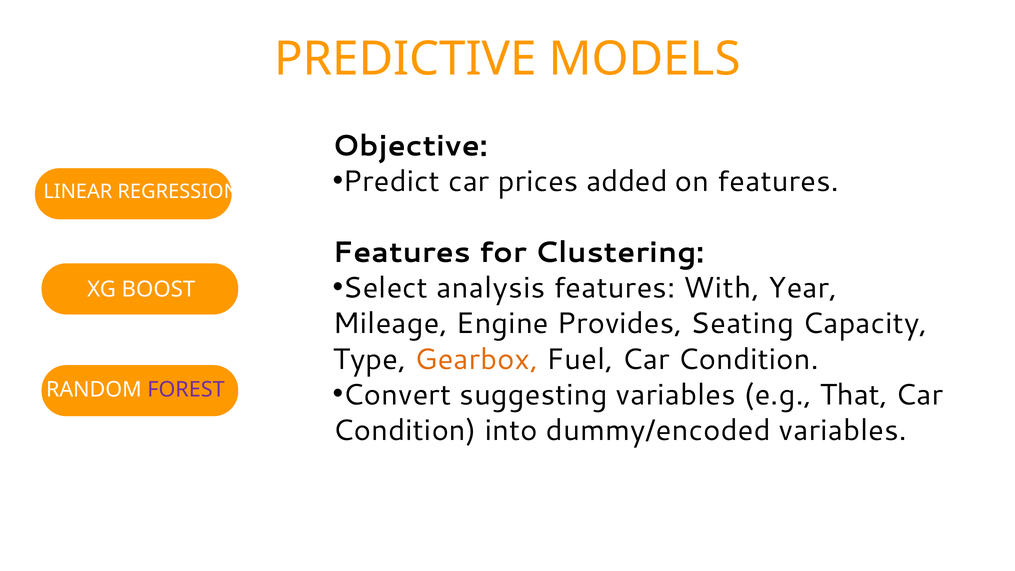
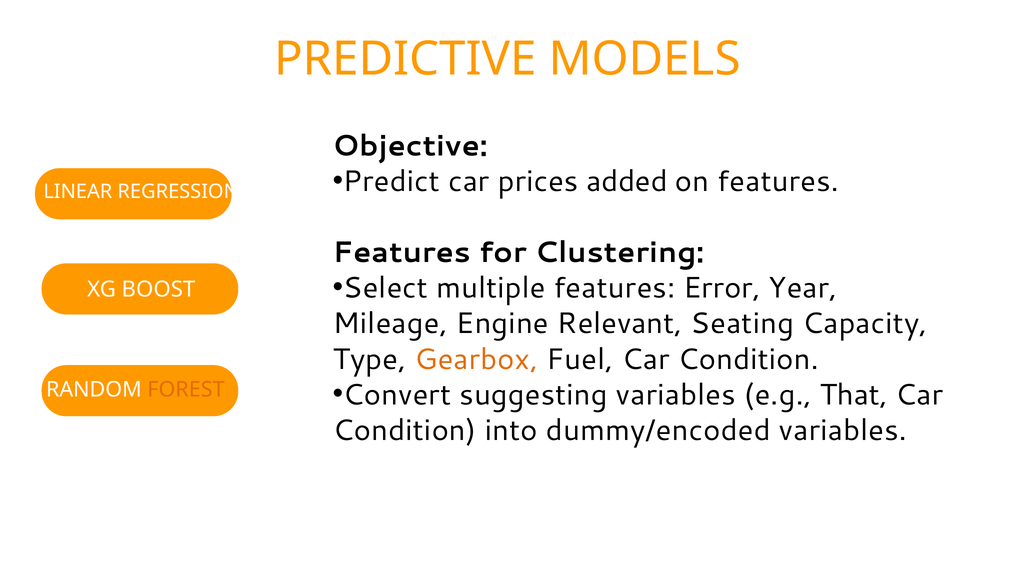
analysis: analysis -> multiple
With: With -> Error
Provides: Provides -> Relevant
FOREST colour: purple -> orange
